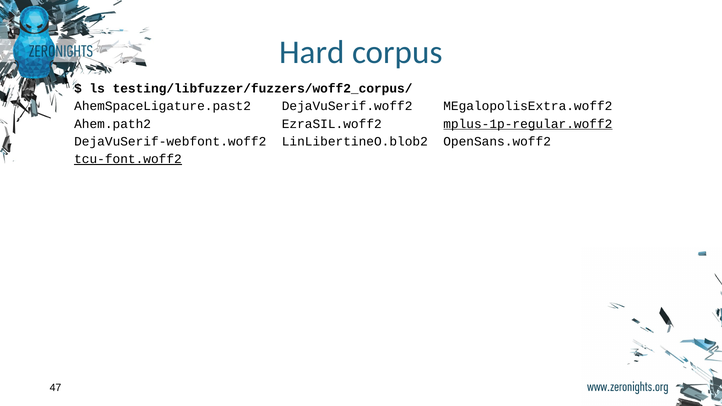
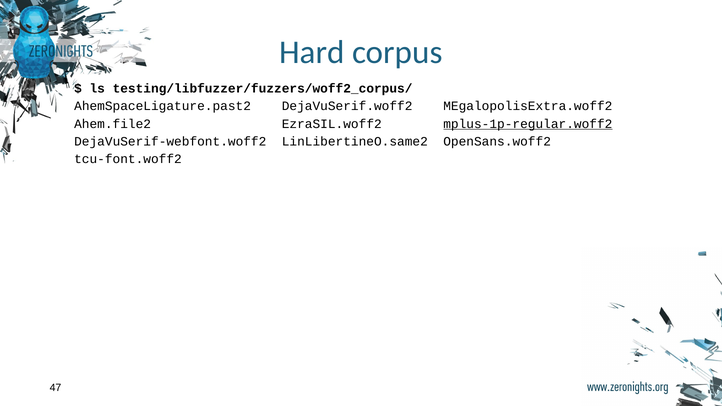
Ahem.path2: Ahem.path2 -> Ahem.file2
LinLibertineO.blob2: LinLibertineO.blob2 -> LinLibertineO.same2
tcu-font.woff2 underline: present -> none
